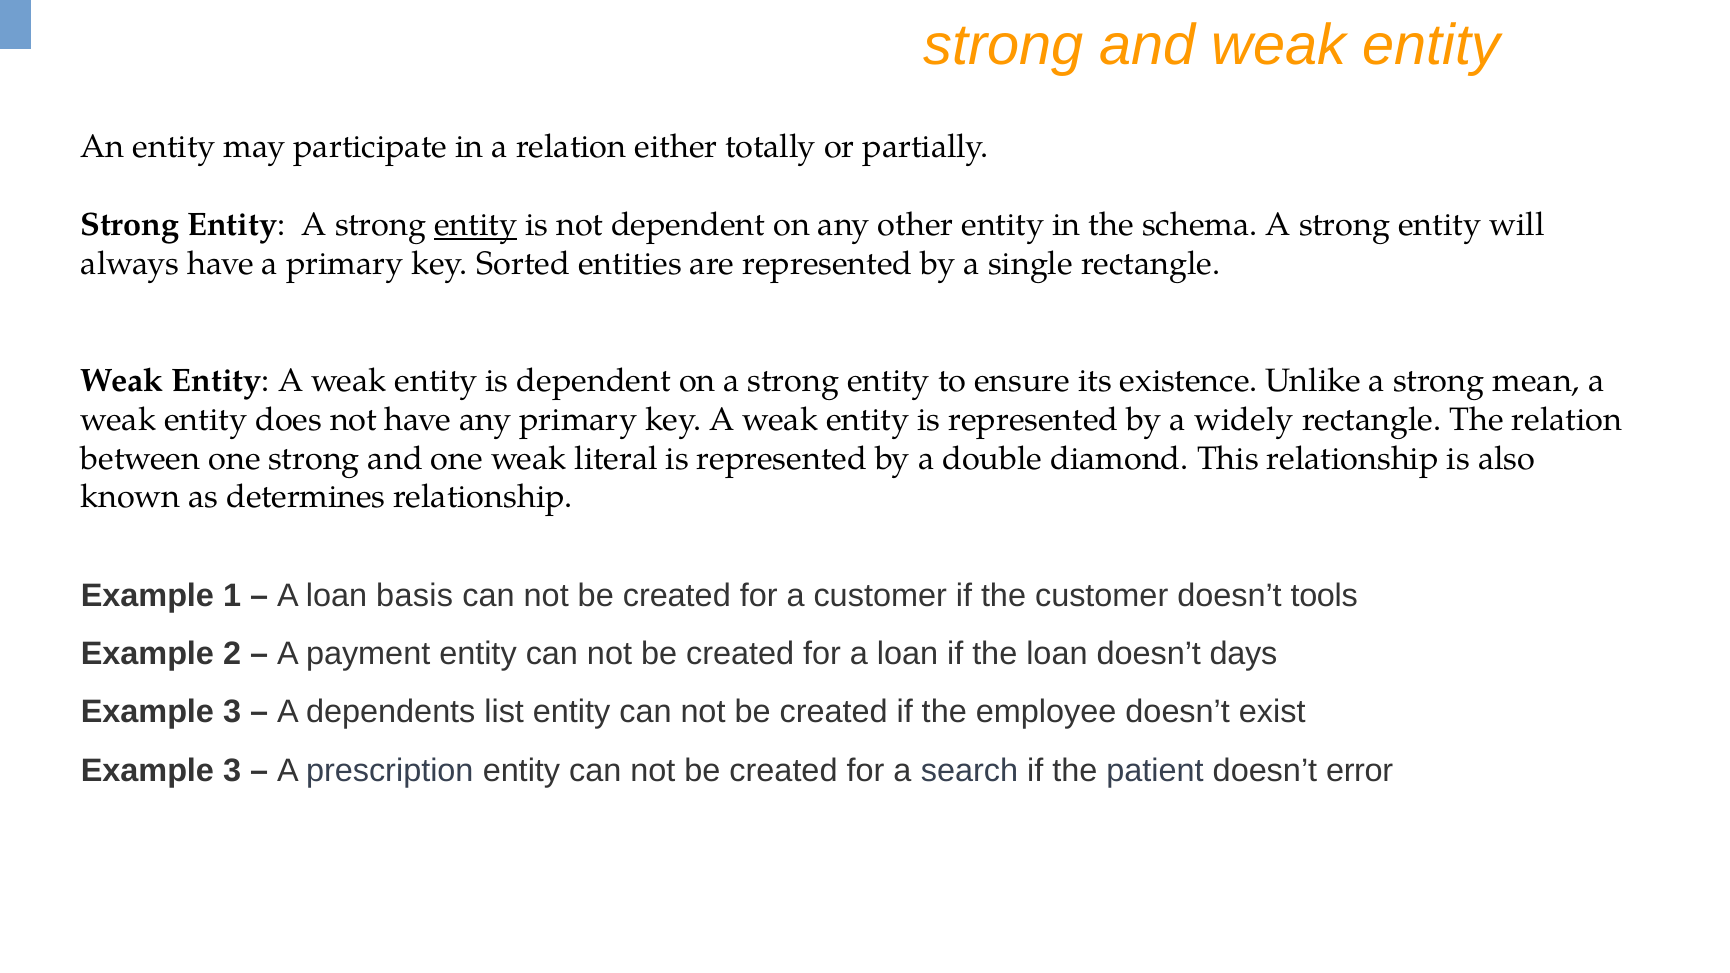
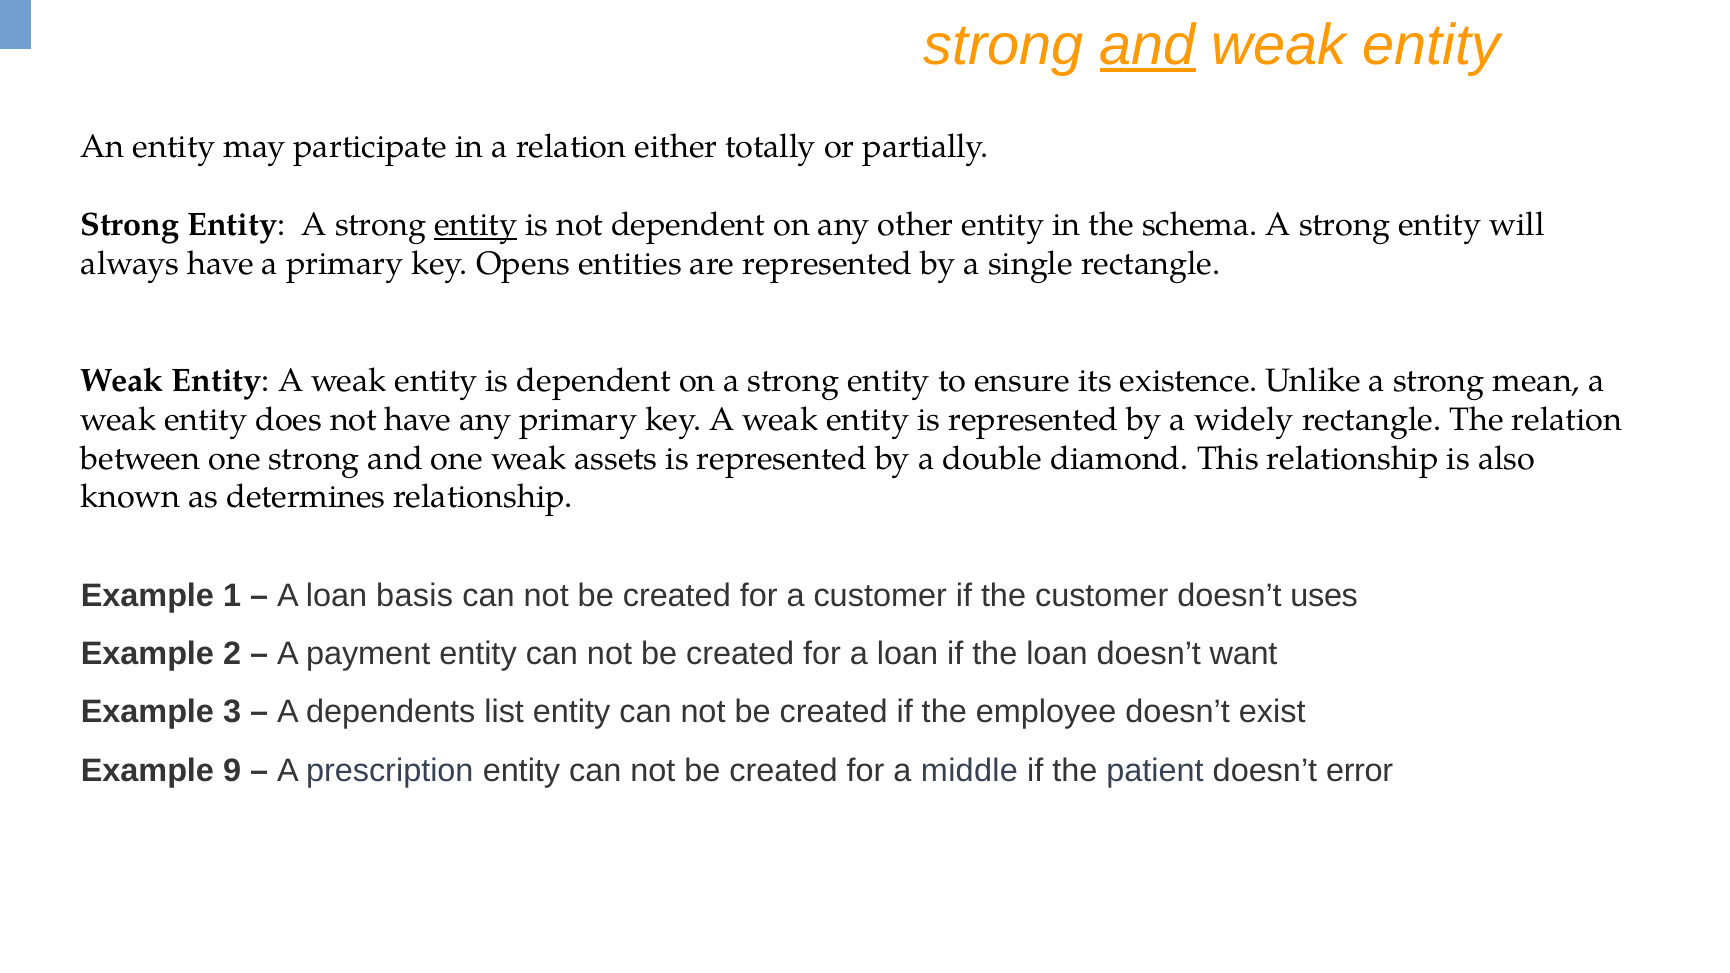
and at (1148, 45) underline: none -> present
Sorted: Sorted -> Opens
literal: literal -> assets
tools: tools -> uses
days: days -> want
3 at (232, 771): 3 -> 9
search: search -> middle
